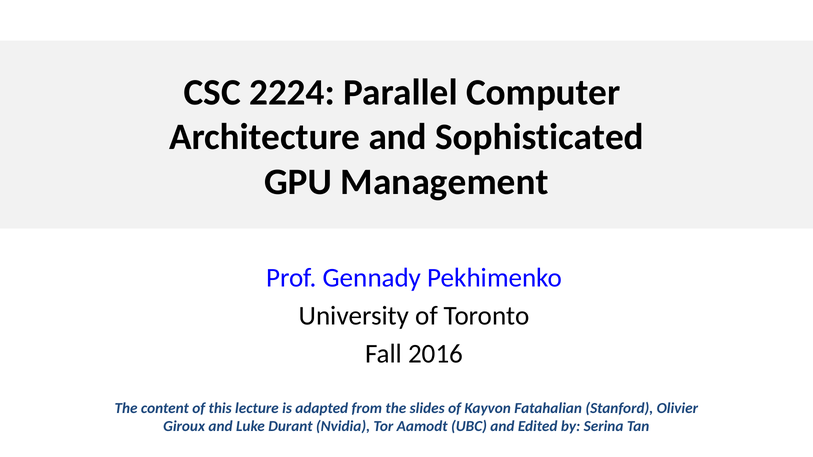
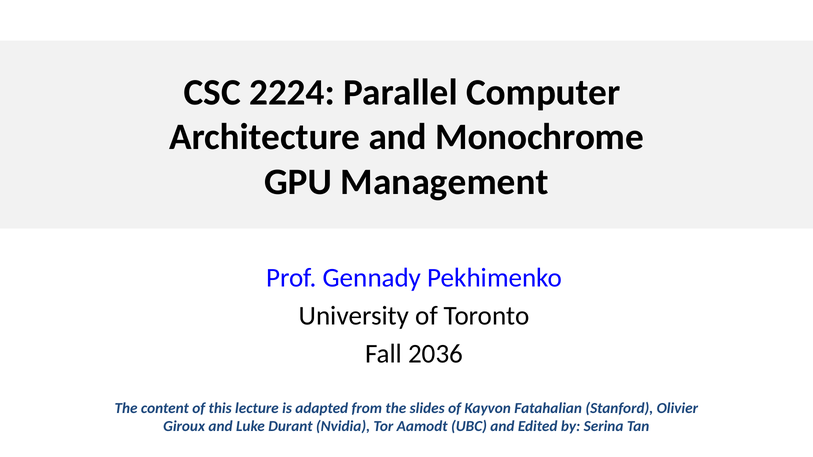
Sophisticated: Sophisticated -> Monochrome
2016: 2016 -> 2036
